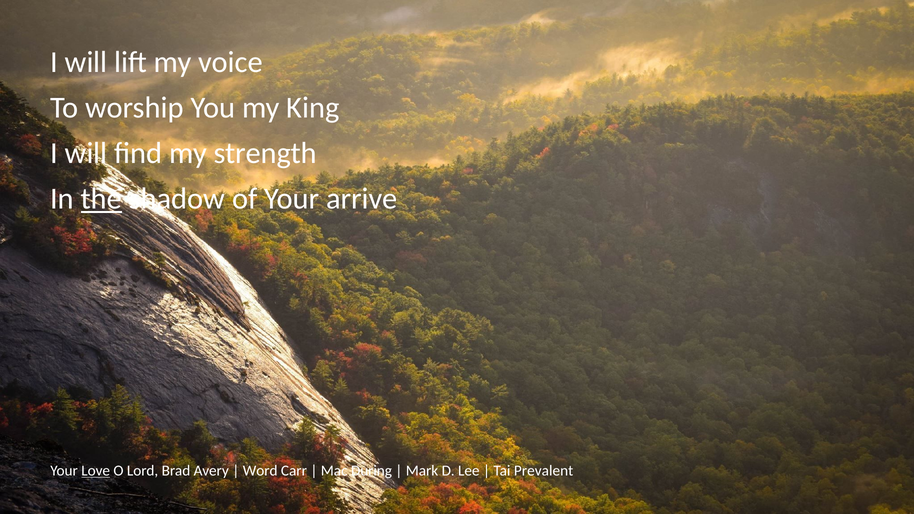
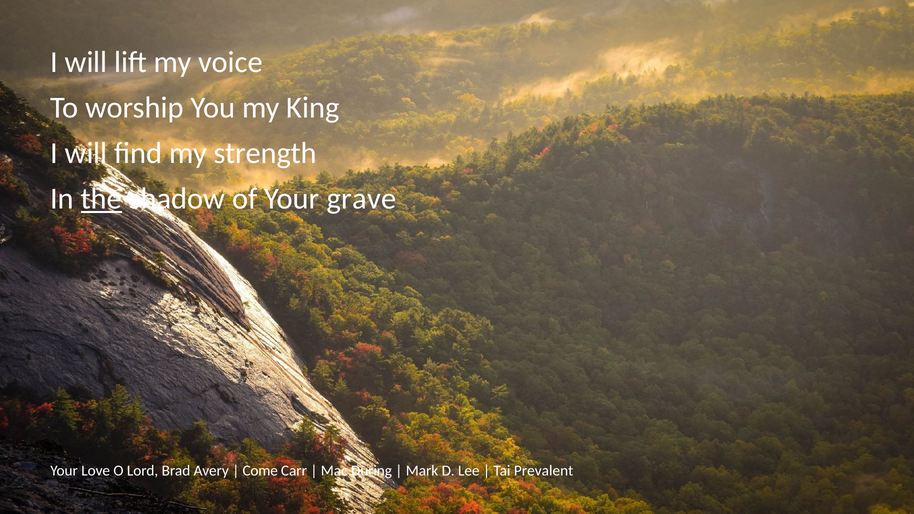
arrive: arrive -> grave
Love underline: present -> none
Word: Word -> Come
